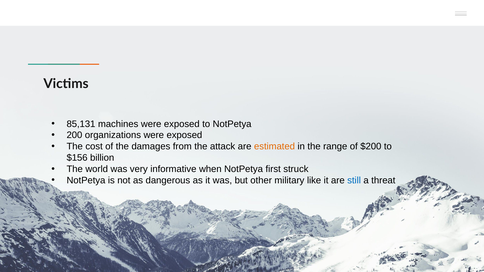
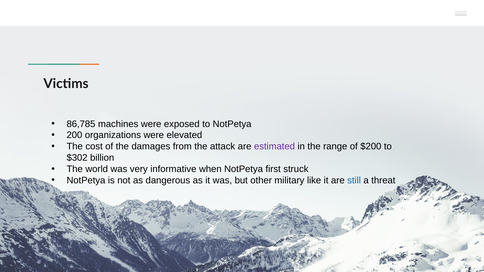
85,131: 85,131 -> 86,785
organizations were exposed: exposed -> elevated
estimated colour: orange -> purple
$156: $156 -> $302
